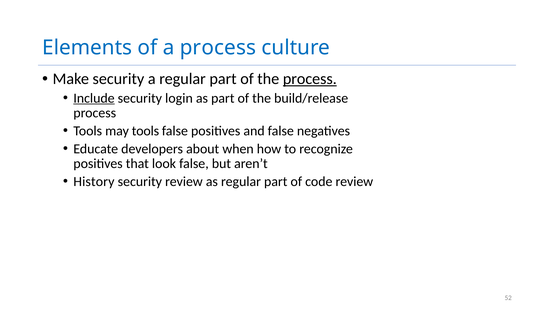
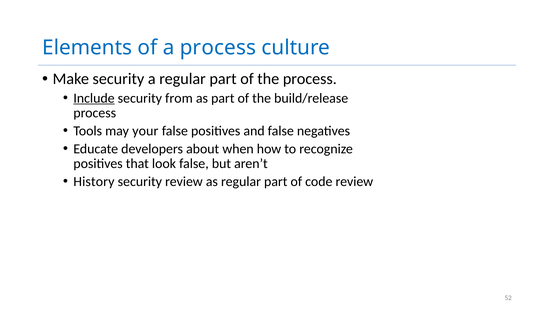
process at (310, 79) underline: present -> none
login: login -> from
may tools: tools -> your
